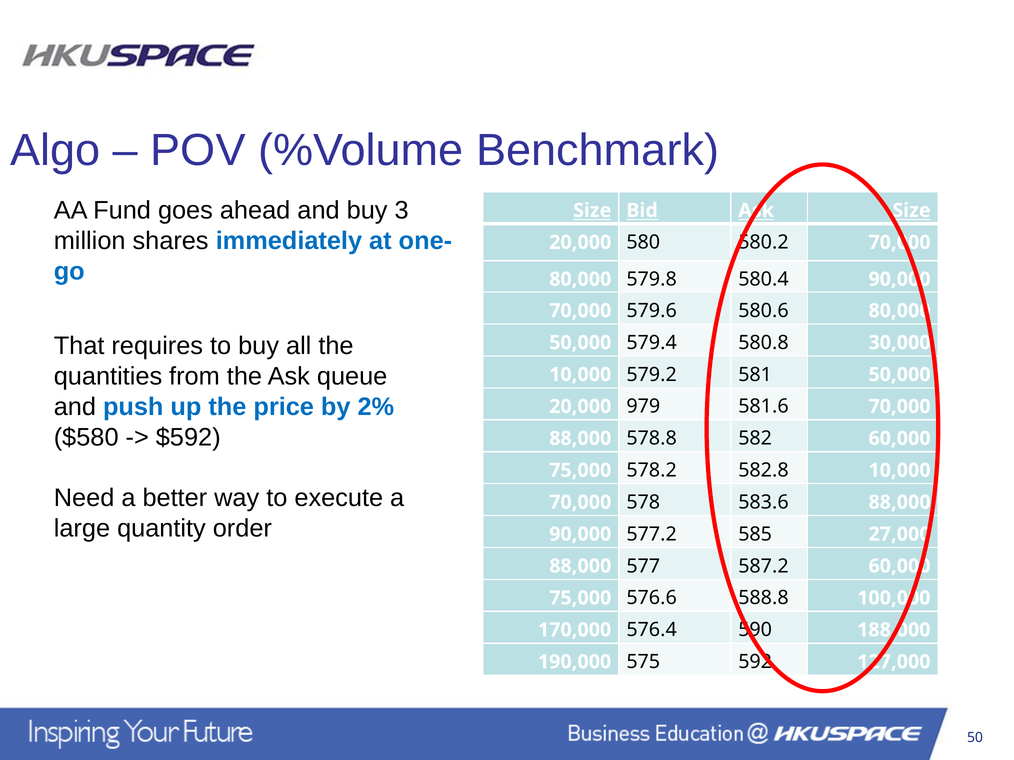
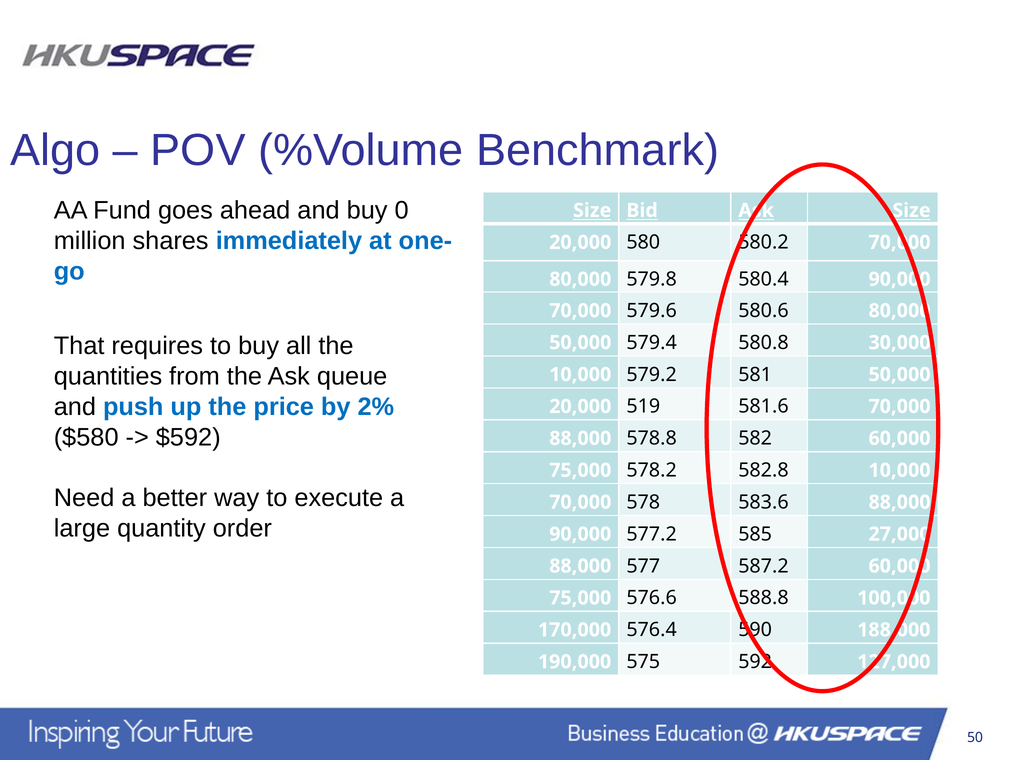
3: 3 -> 0
979: 979 -> 519
